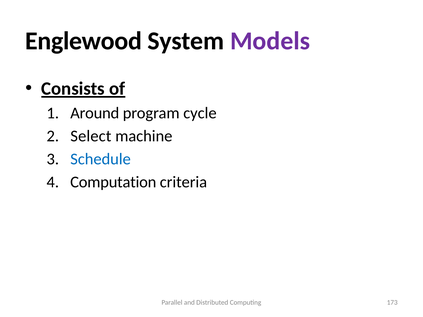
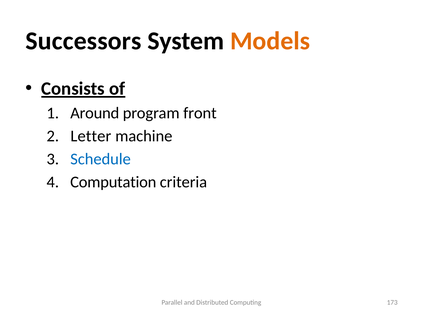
Englewood: Englewood -> Successors
Models colour: purple -> orange
cycle: cycle -> front
Select: Select -> Letter
